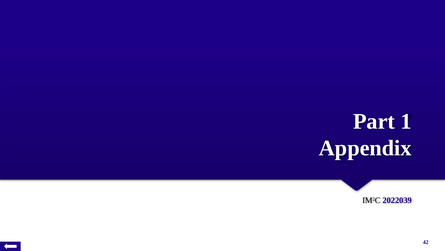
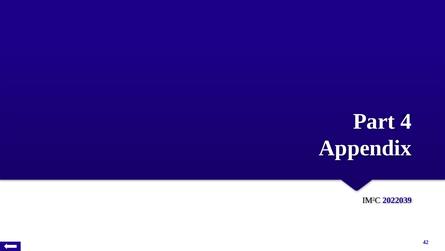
1: 1 -> 4
